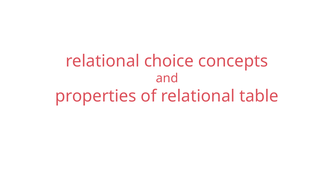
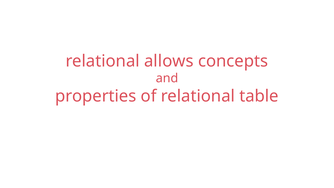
choice: choice -> allows
